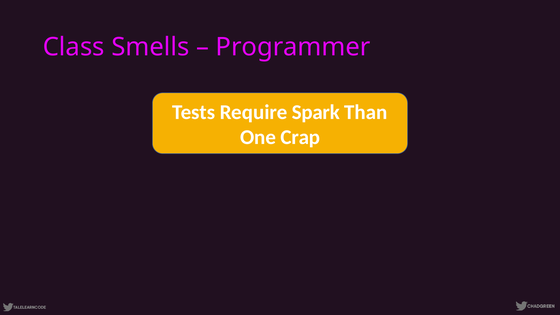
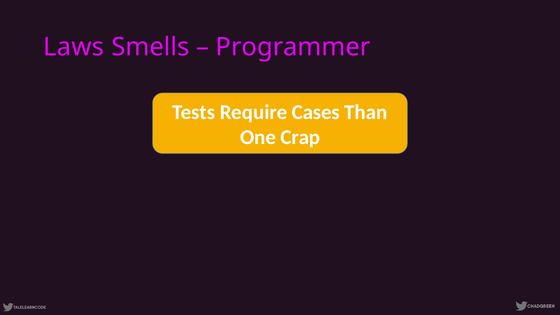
Class: Class -> Laws
Spark: Spark -> Cases
